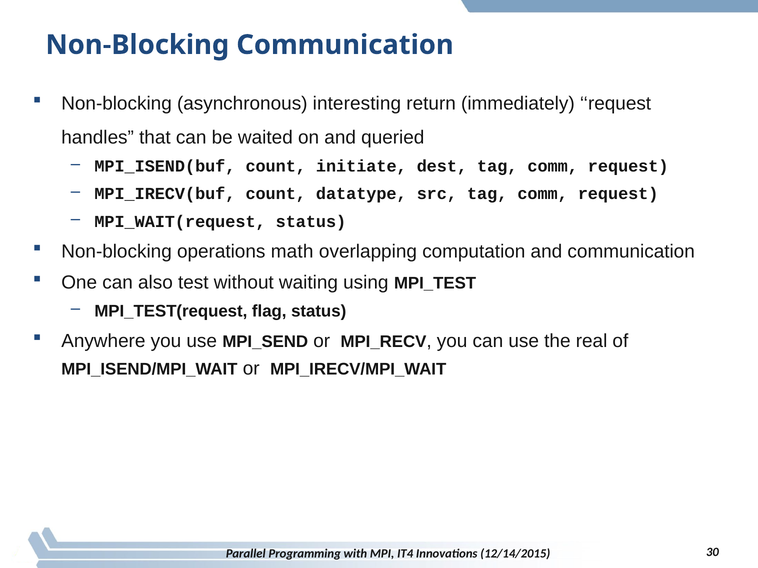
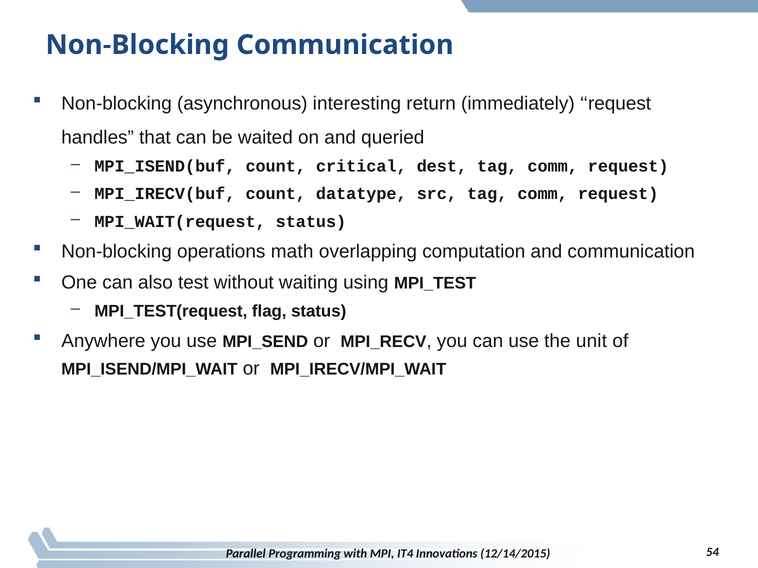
initiate: initiate -> critical
real: real -> unit
30: 30 -> 54
